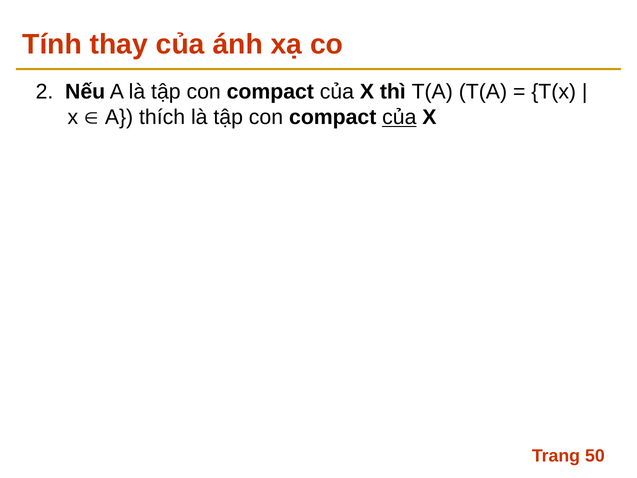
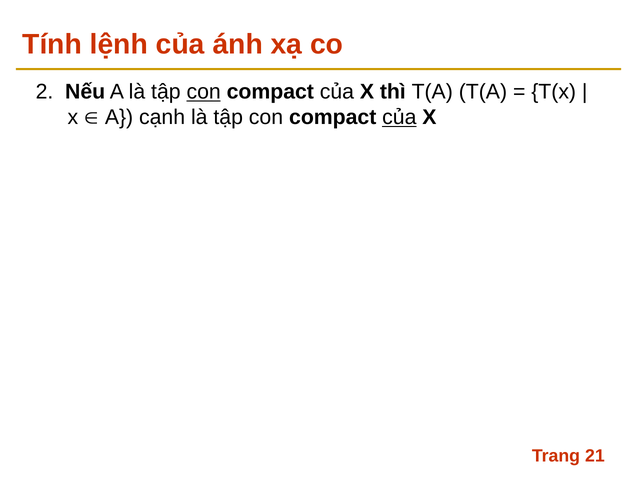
thay: thay -> lệnh
con at (204, 92) underline: none -> present
thích: thích -> cạnh
50: 50 -> 21
